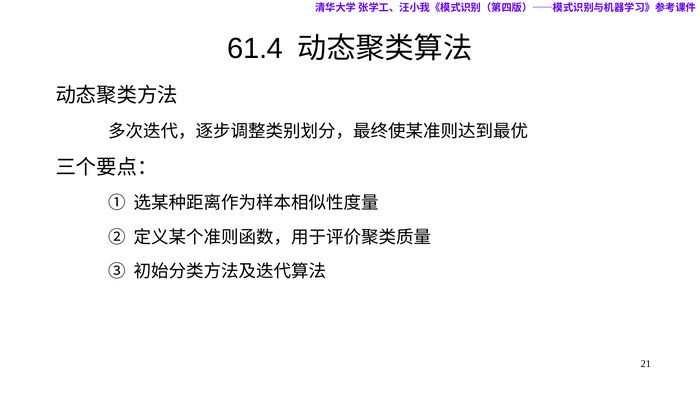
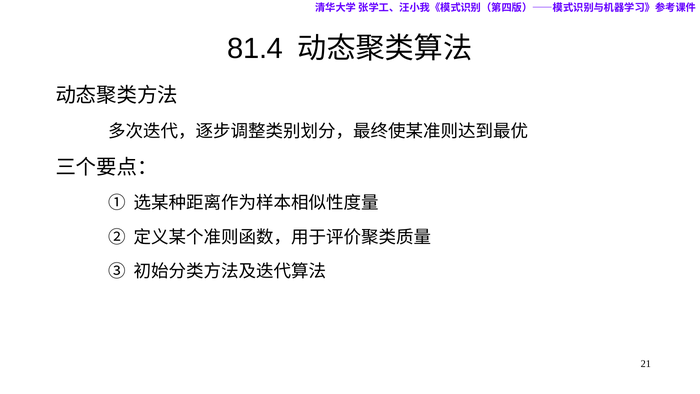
61.4: 61.4 -> 81.4
